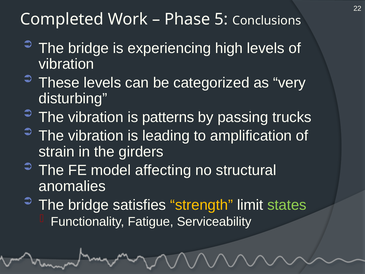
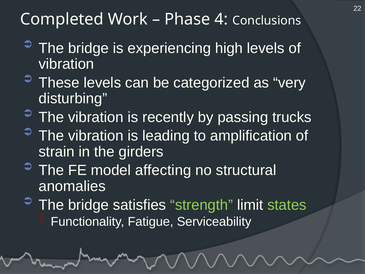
5: 5 -> 4
patterns: patterns -> recently
strength colour: yellow -> light green
